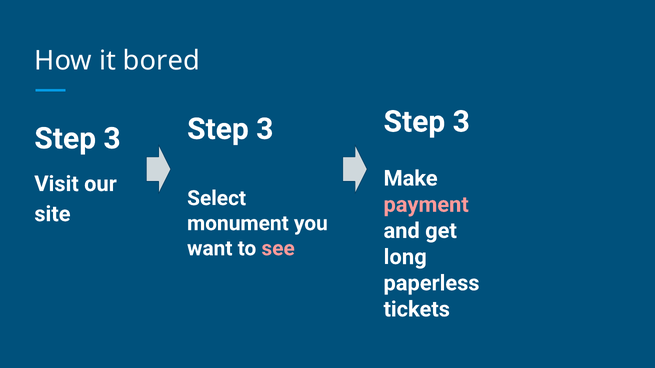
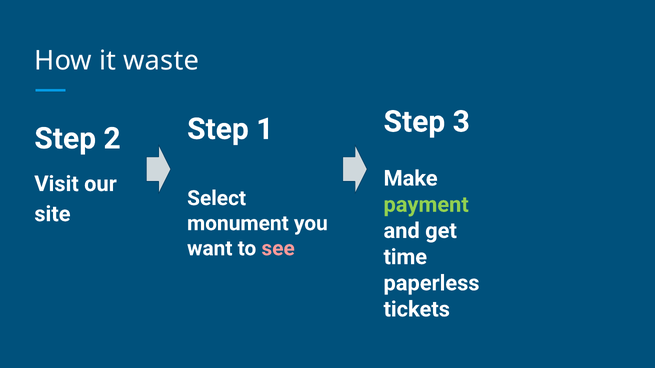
bored: bored -> waste
3 at (265, 129): 3 -> 1
3 at (112, 139): 3 -> 2
payment colour: pink -> light green
long: long -> time
